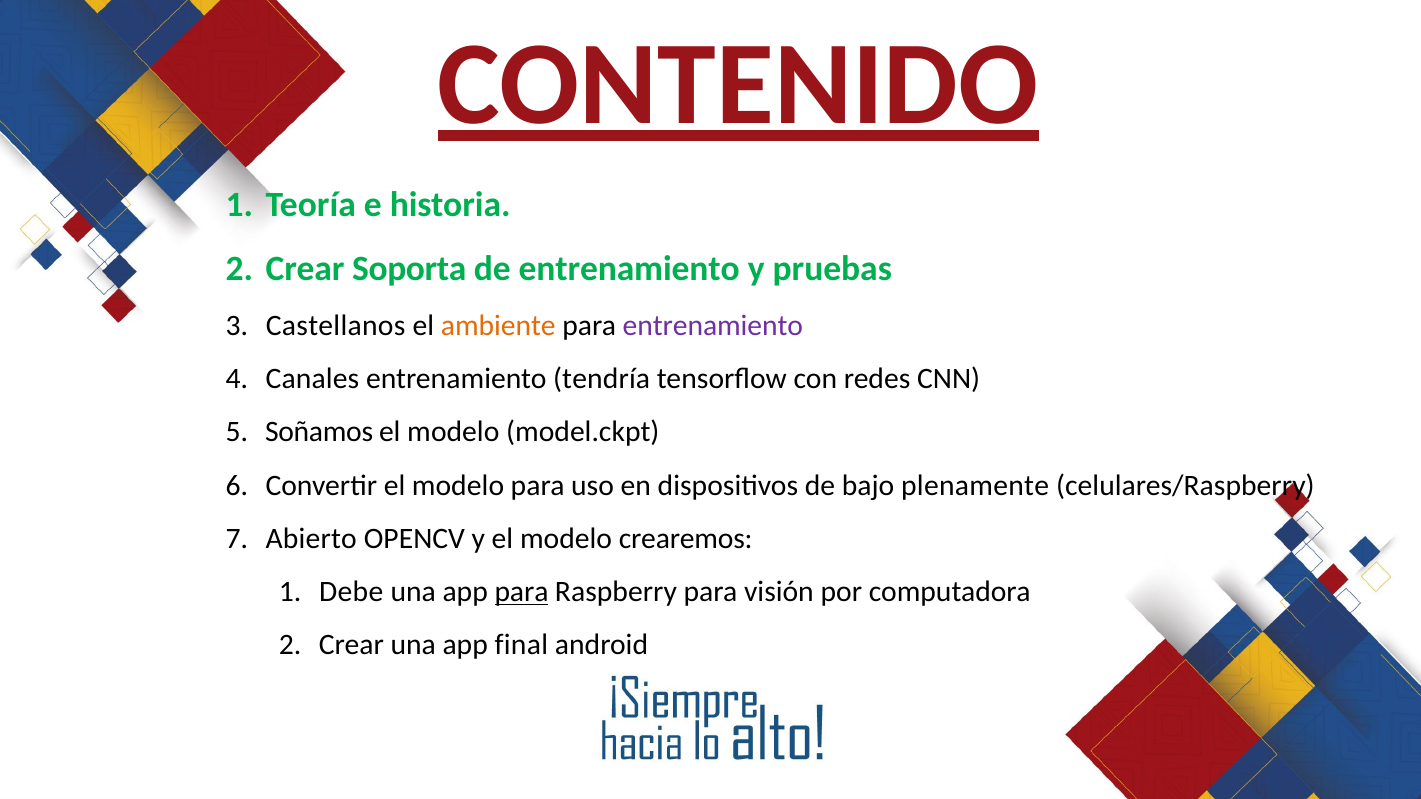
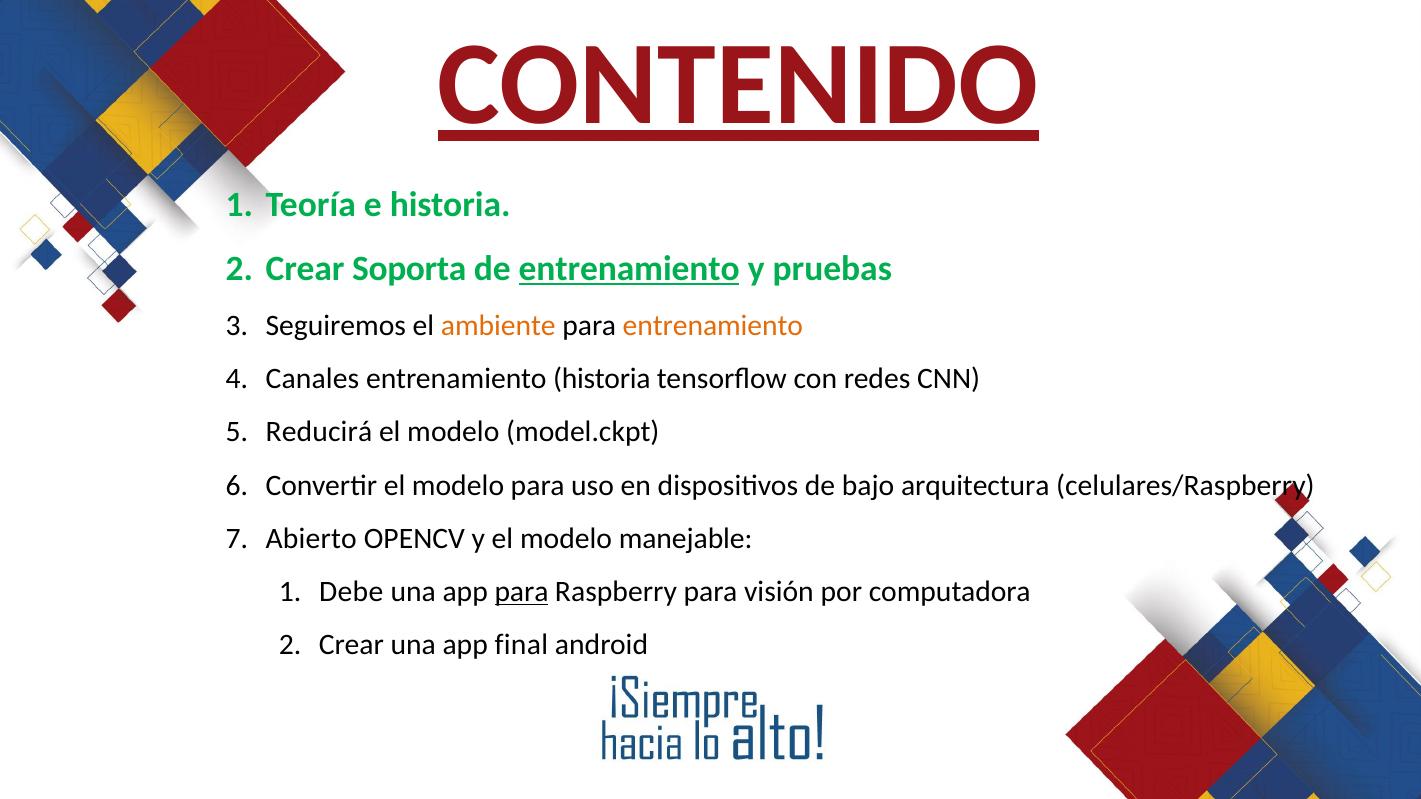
entrenamiento at (629, 269) underline: none -> present
Castellanos: Castellanos -> Seguiremos
entrenamiento at (713, 326) colour: purple -> orange
entrenamiento tendría: tendría -> historia
Soñamos: Soñamos -> Reducirá
plenamente: plenamente -> arquitectura
crearemos: crearemos -> manejable
